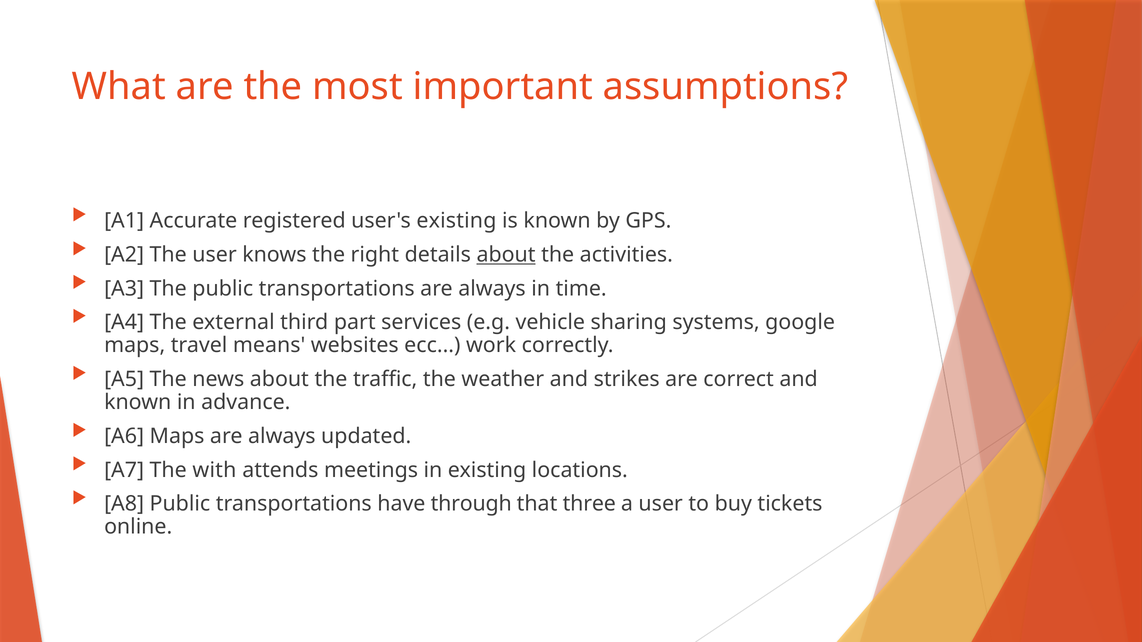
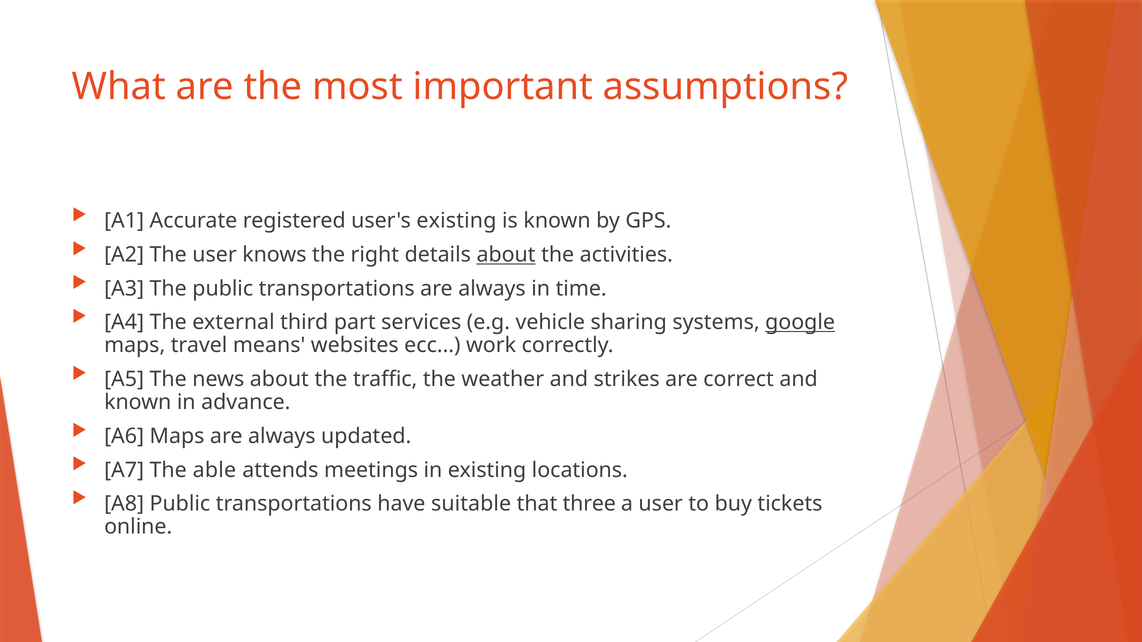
google underline: none -> present
with: with -> able
through: through -> suitable
